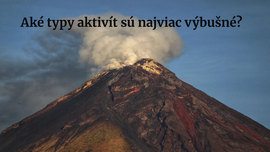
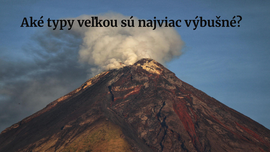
aktivít: aktivít -> veľkou
